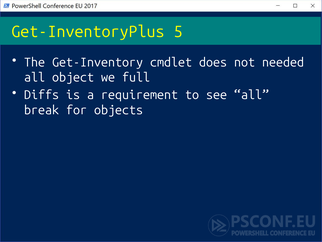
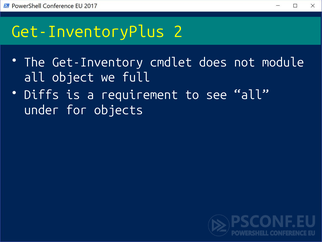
5: 5 -> 2
needed: needed -> module
break: break -> under
